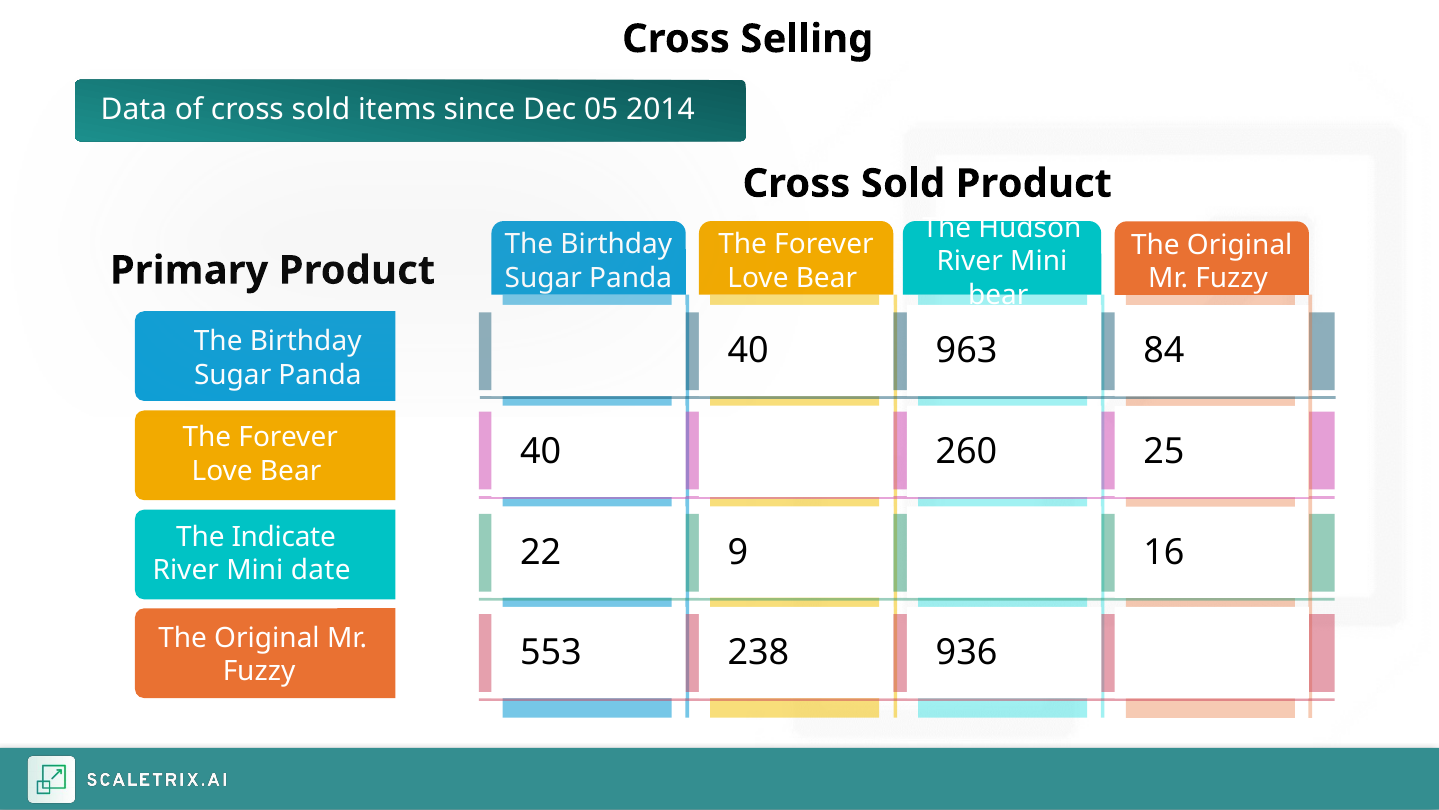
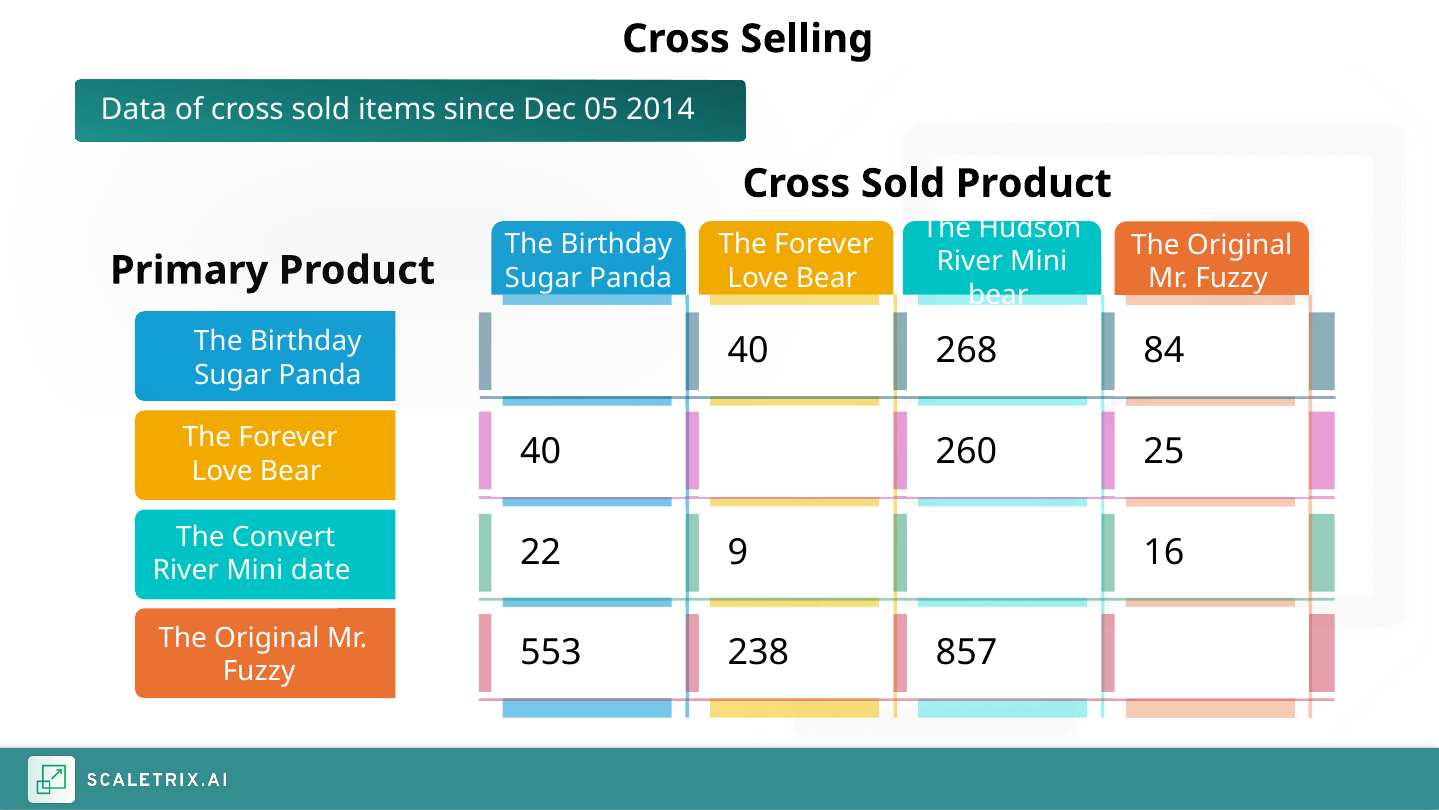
963: 963 -> 268
Indicate: Indicate -> Convert
936: 936 -> 857
